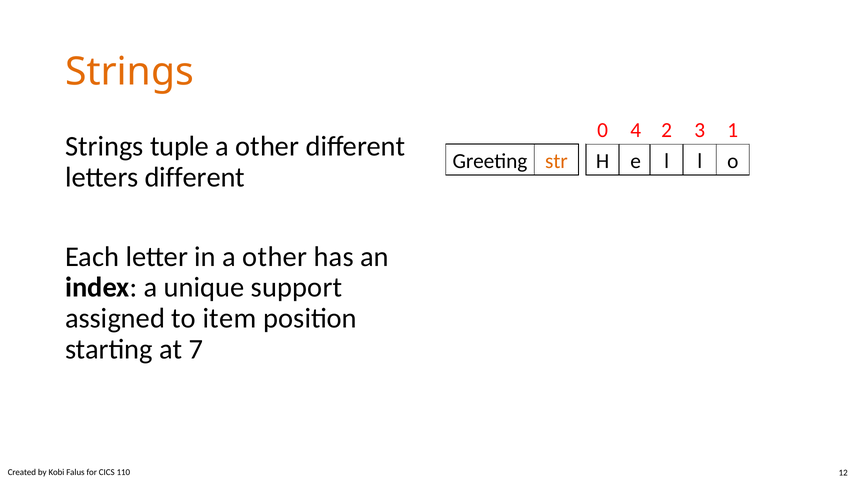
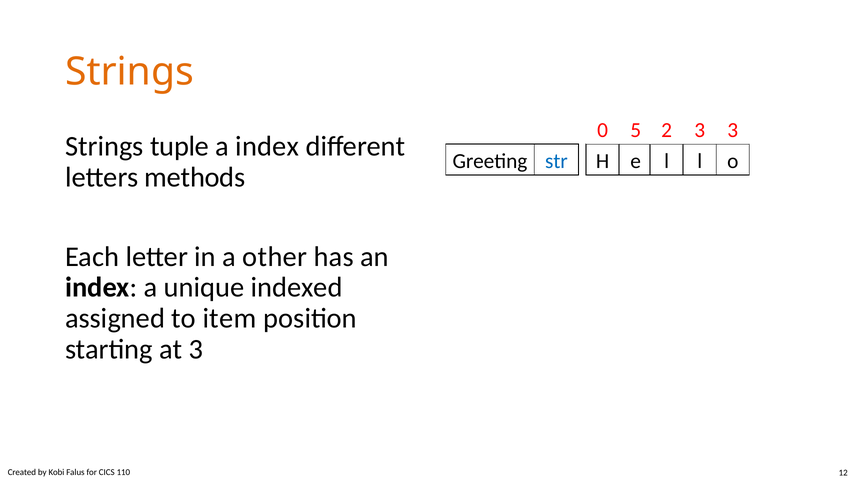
4: 4 -> 5
2 1: 1 -> 3
other at (267, 146): other -> index
str colour: orange -> blue
letters different: different -> methods
support: support -> indexed
at 7: 7 -> 3
